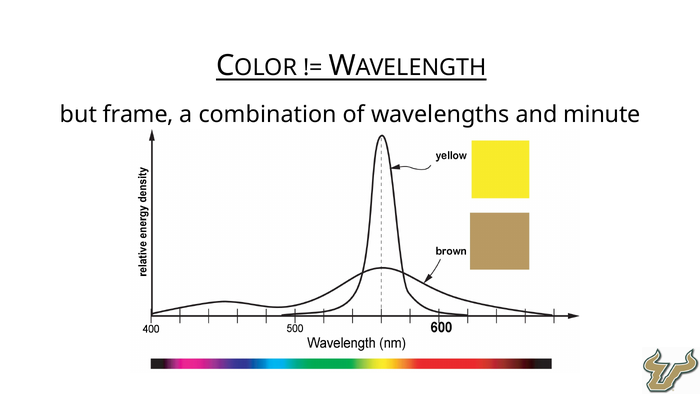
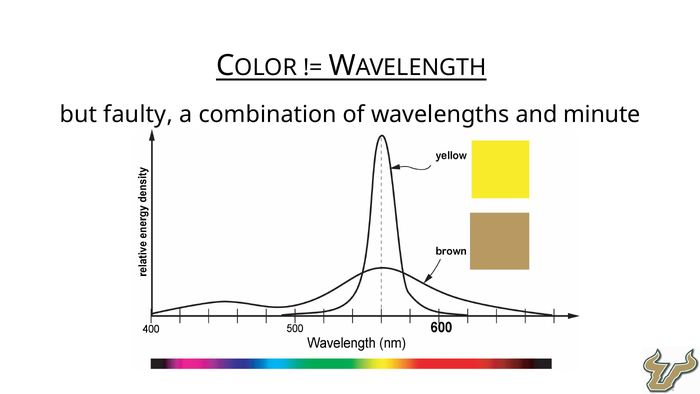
frame: frame -> faulty
